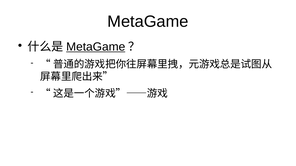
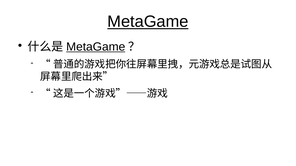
MetaGame at (148, 22) underline: none -> present
